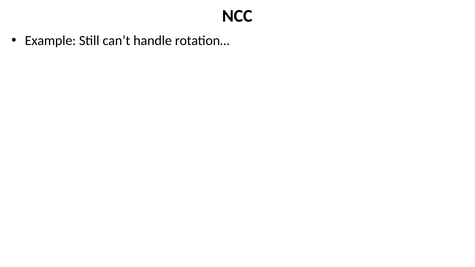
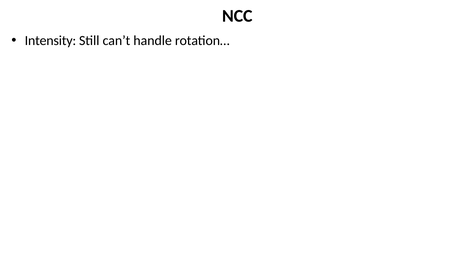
Example: Example -> Intensity
